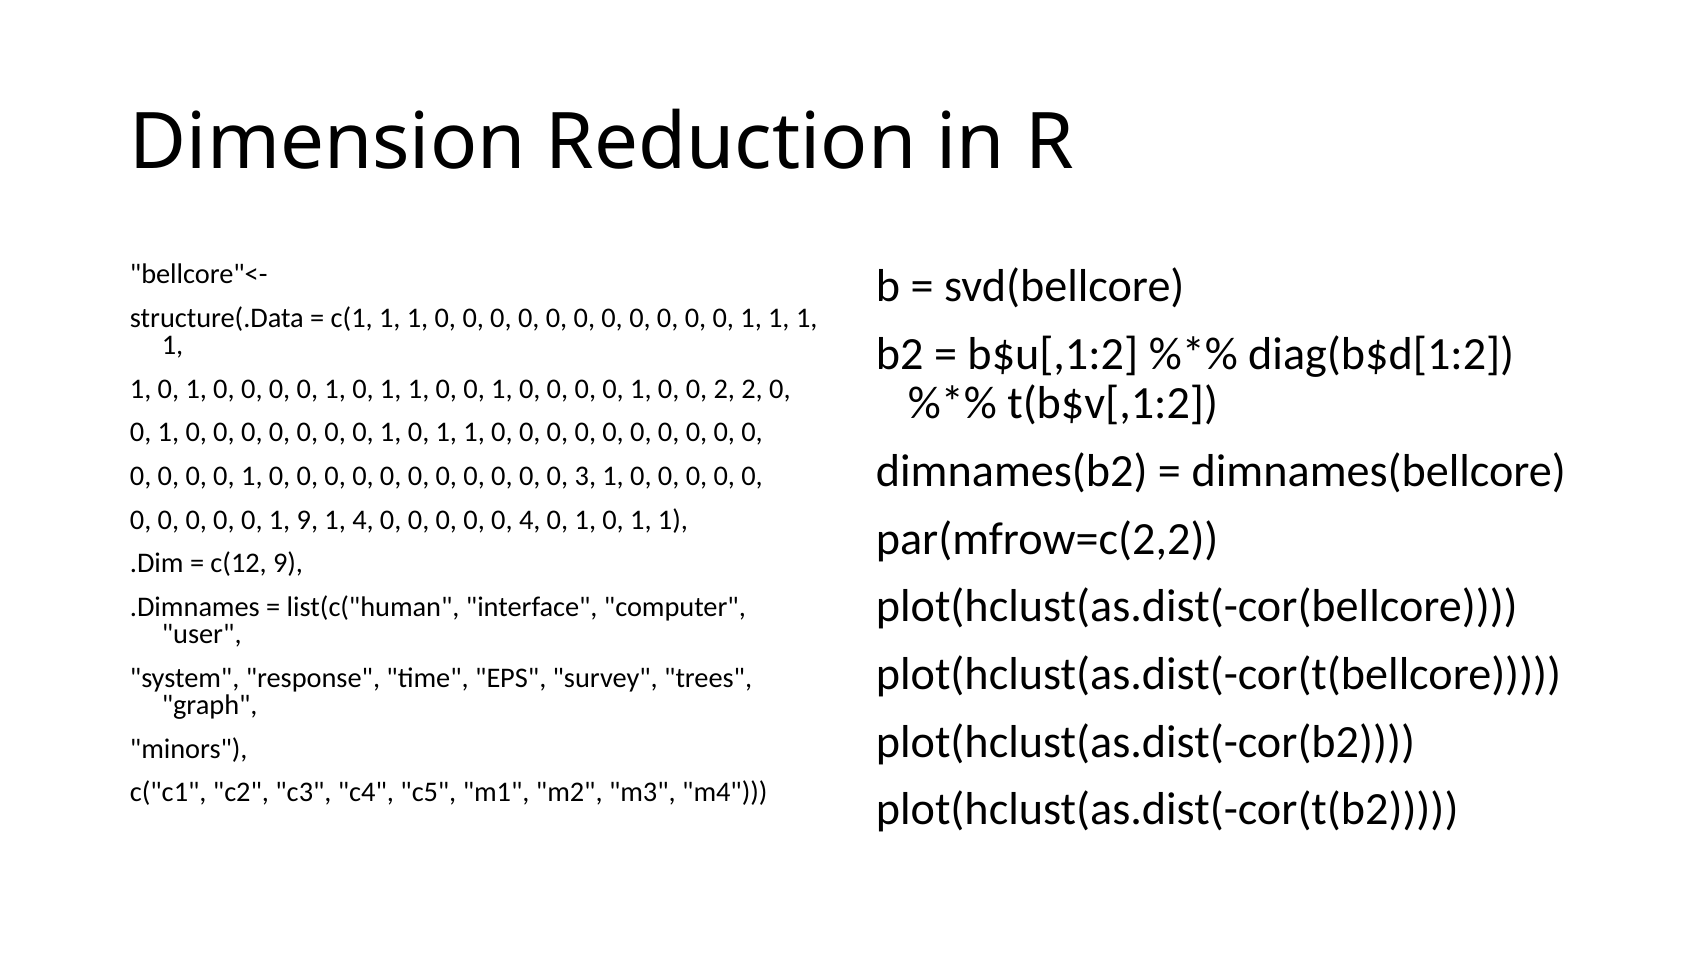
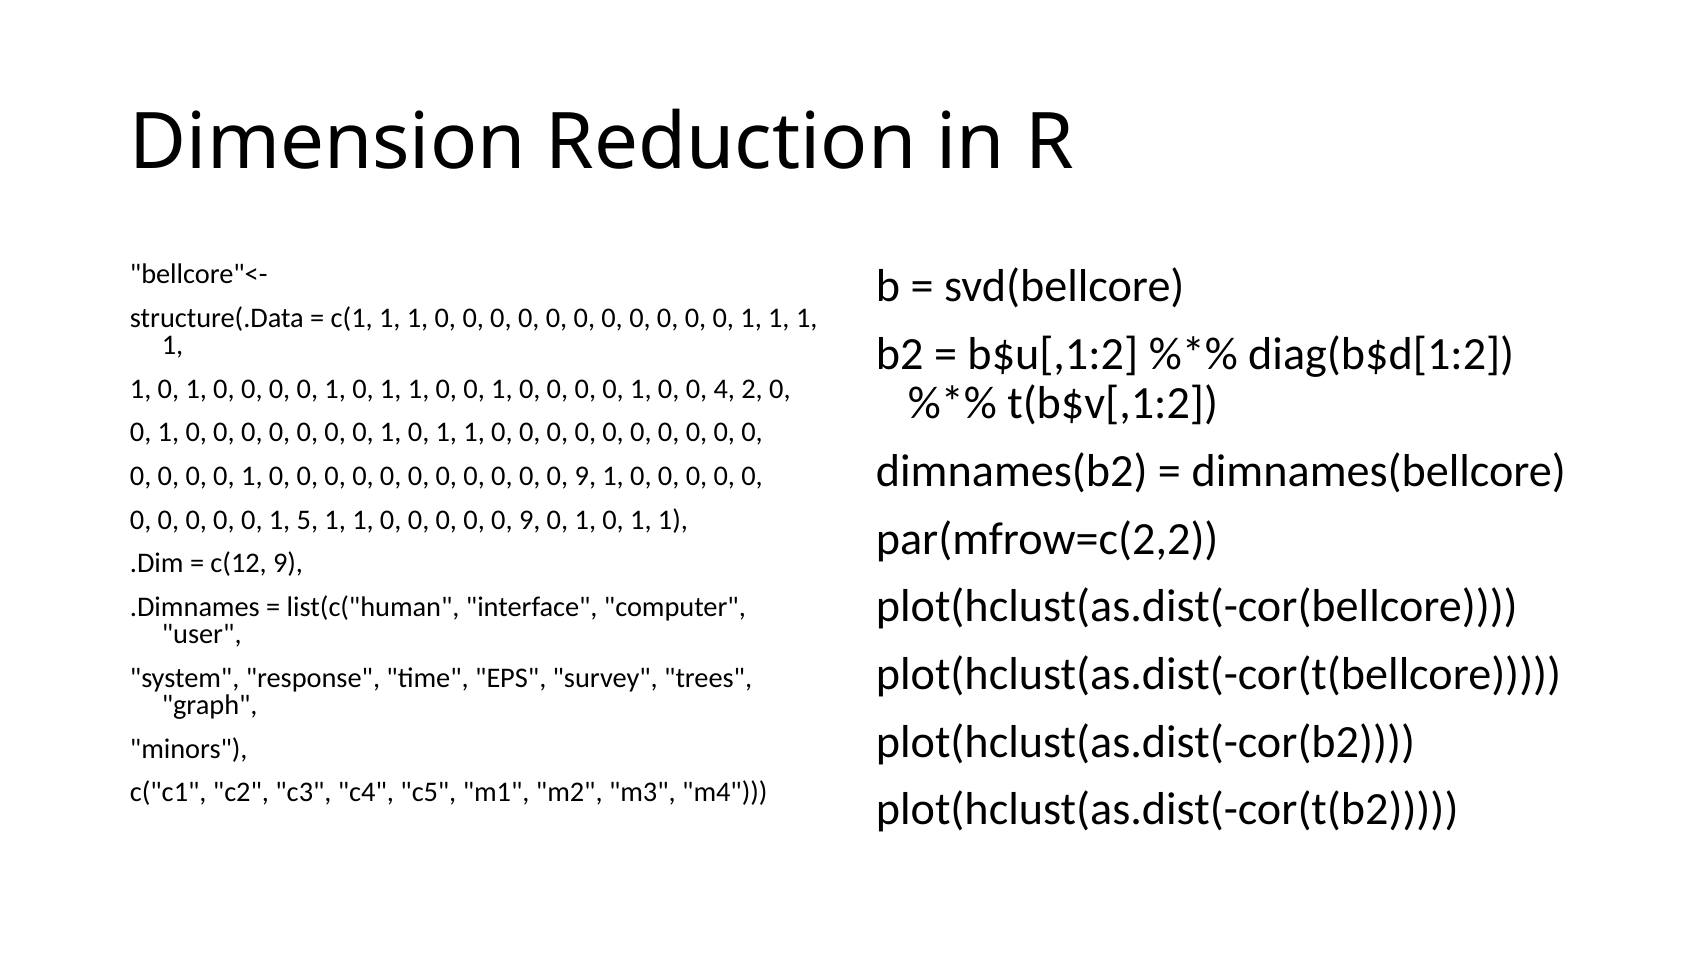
0 2: 2 -> 4
3 at (585, 476): 3 -> 9
1 9: 9 -> 5
4 at (363, 520): 4 -> 1
4 at (530, 520): 4 -> 9
